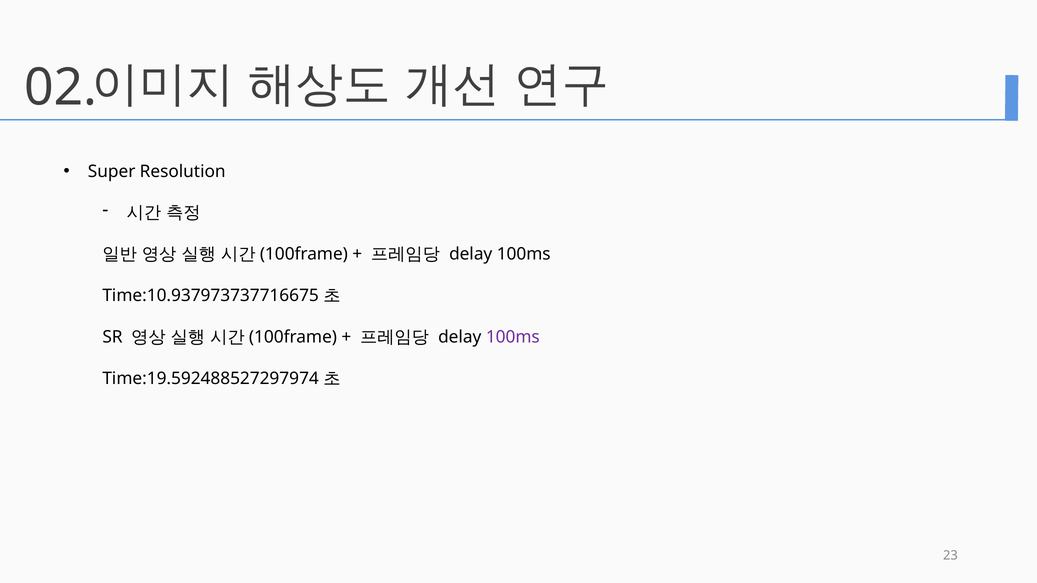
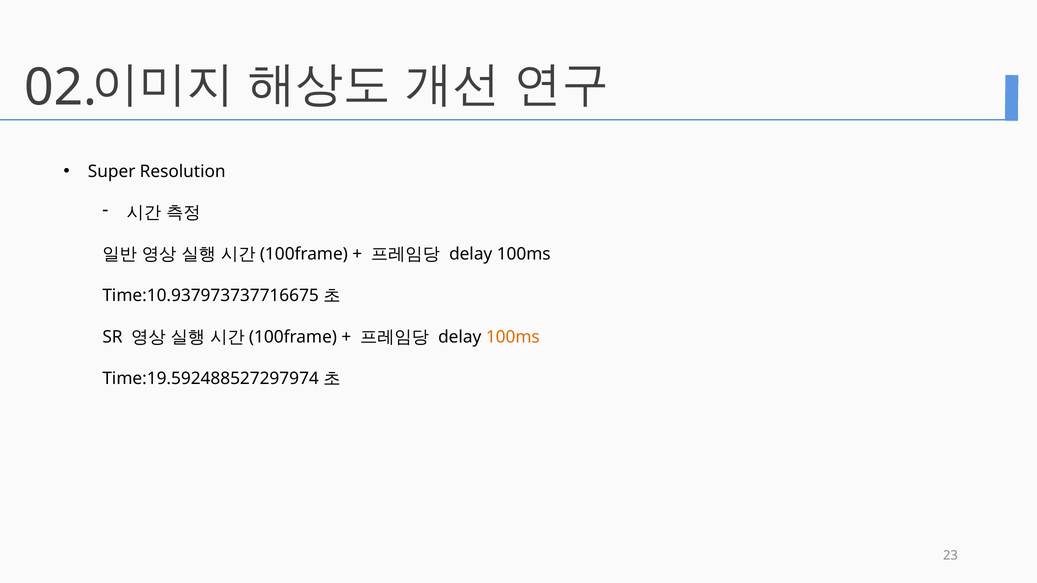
100ms at (513, 337) colour: purple -> orange
